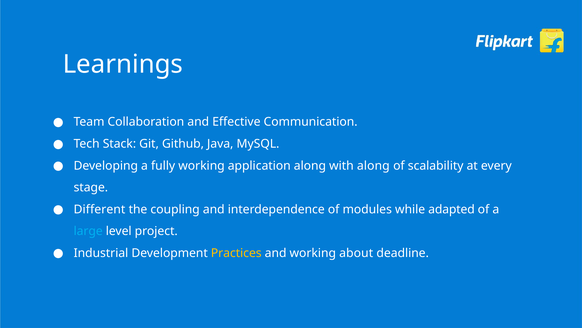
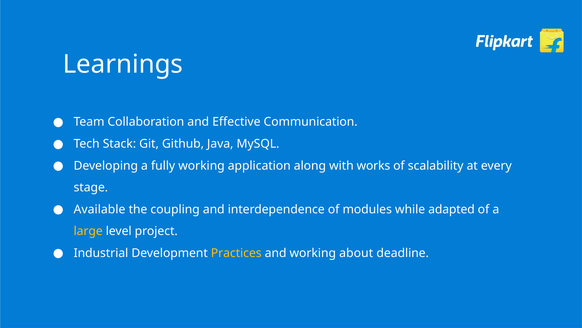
with along: along -> works
Different: Different -> Available
large colour: light blue -> yellow
